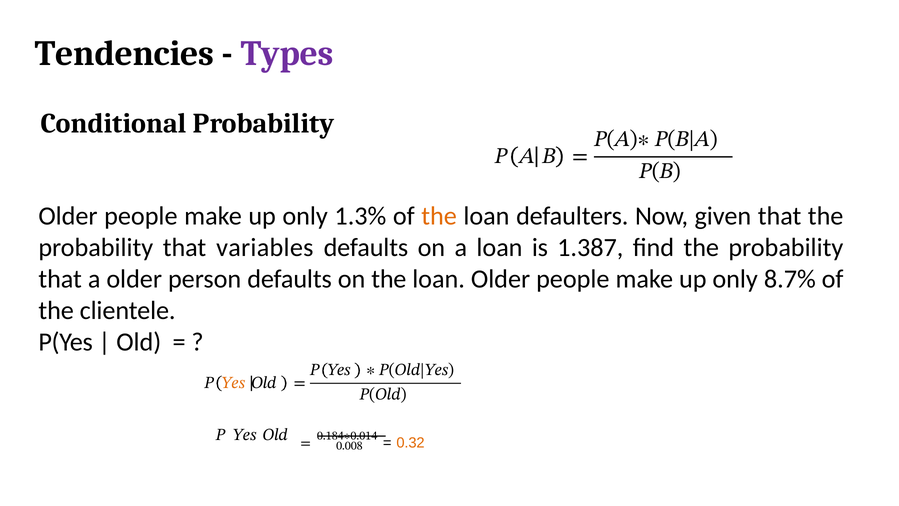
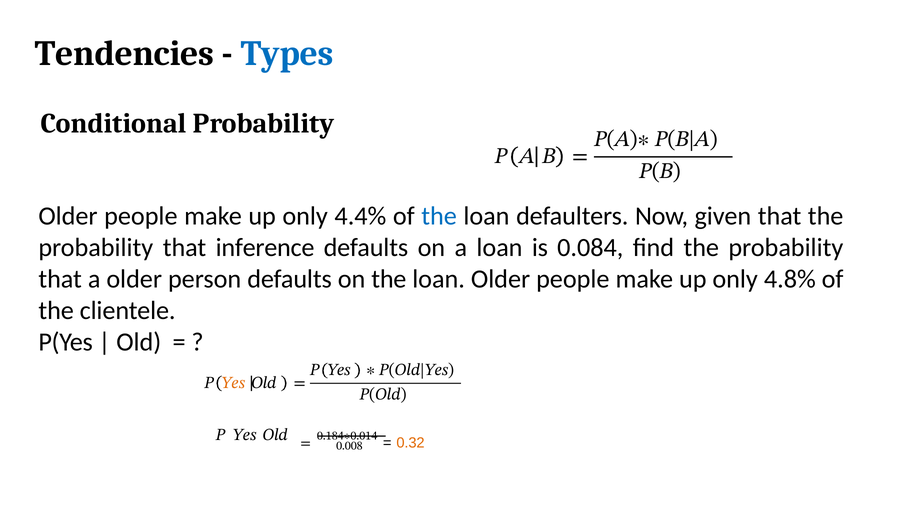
Types colour: purple -> blue
1.3%: 1.3% -> 4.4%
the at (439, 216) colour: orange -> blue
variables: variables -> inference
1.387: 1.387 -> 0.084
8.7%: 8.7% -> 4.8%
